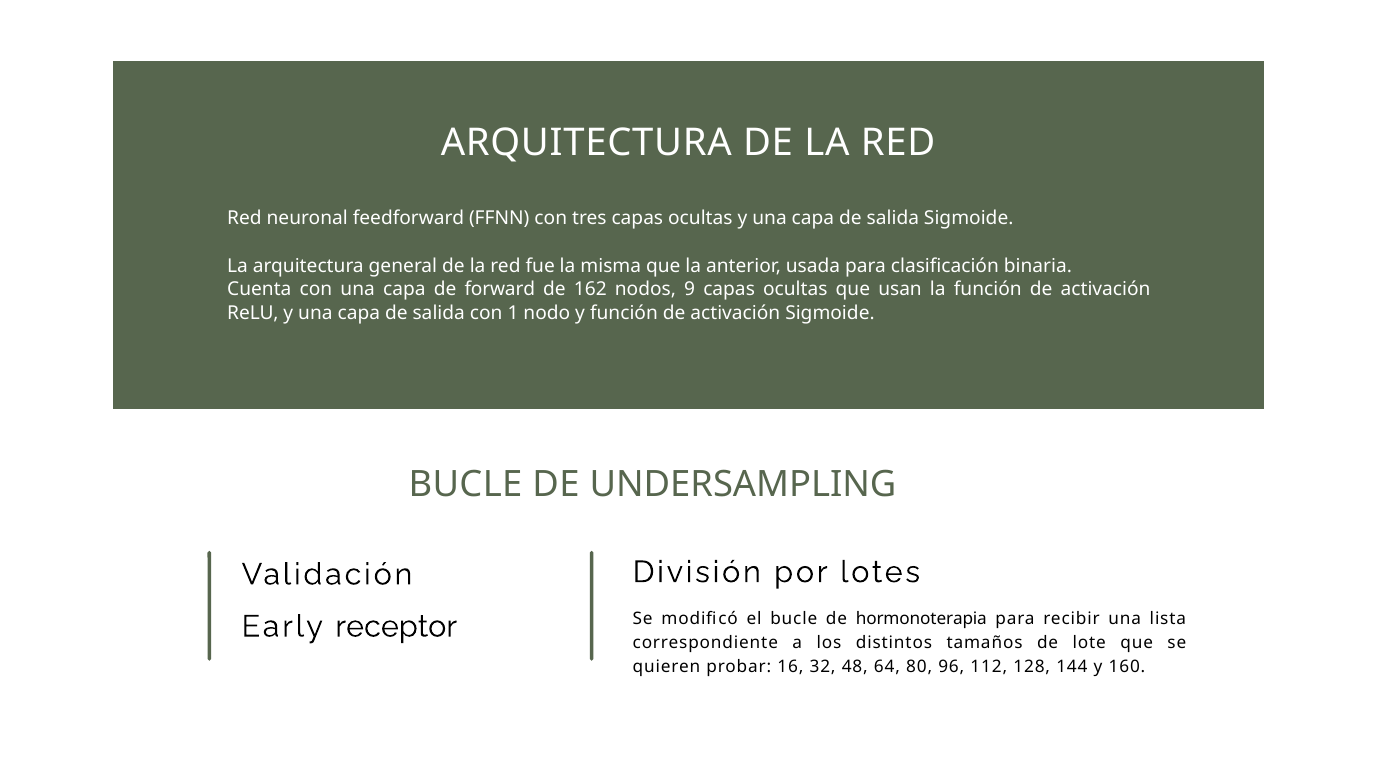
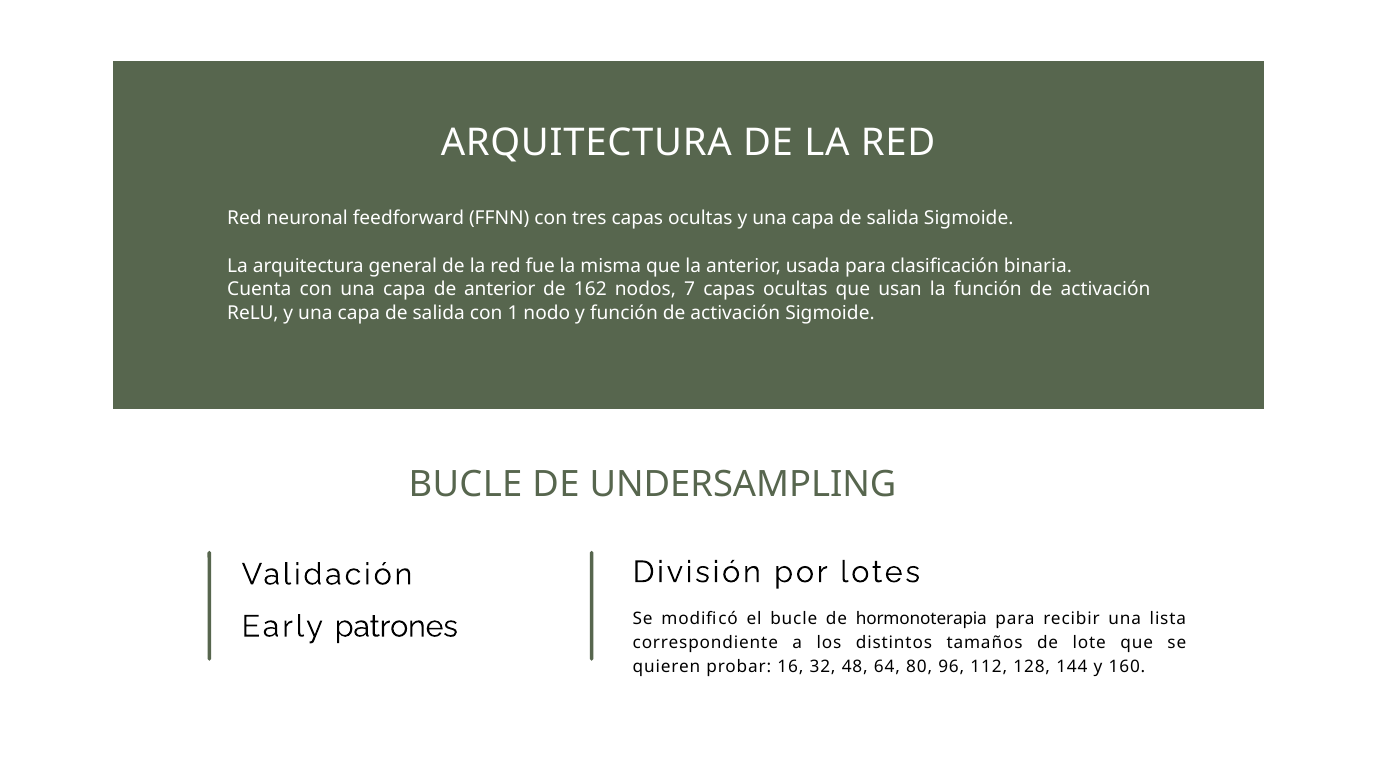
de forward: forward -> anterior
9: 9 -> 7
receptor: receptor -> patrones
